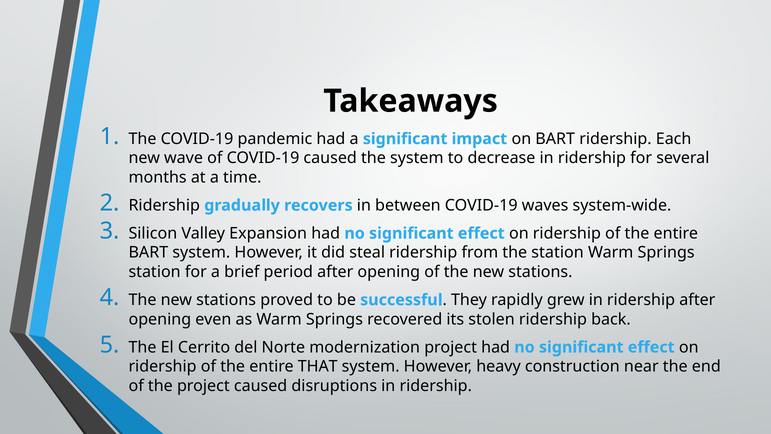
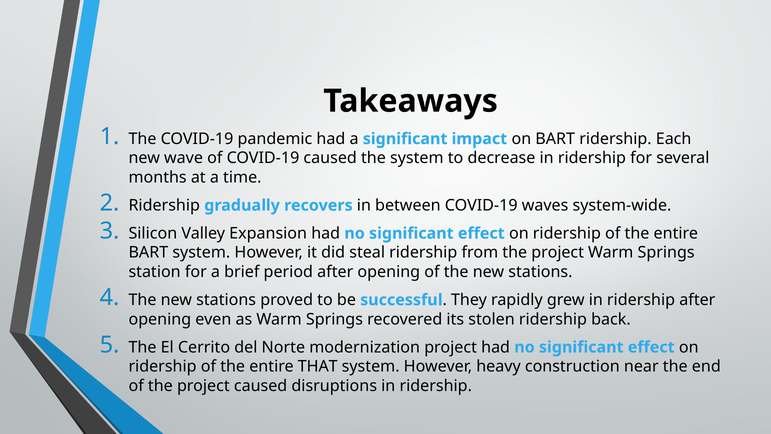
from the station: station -> project
